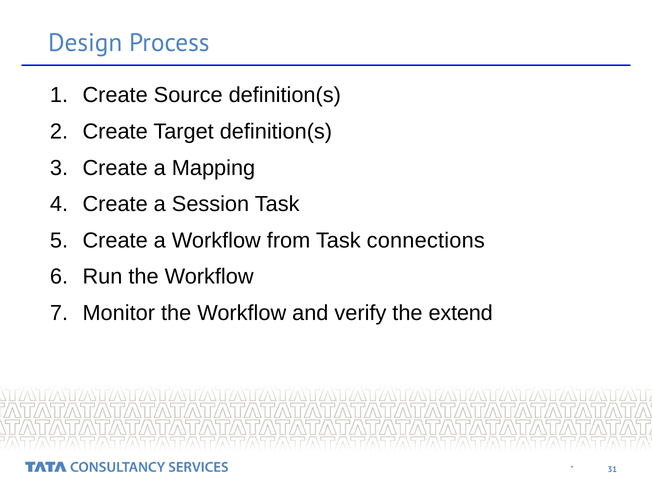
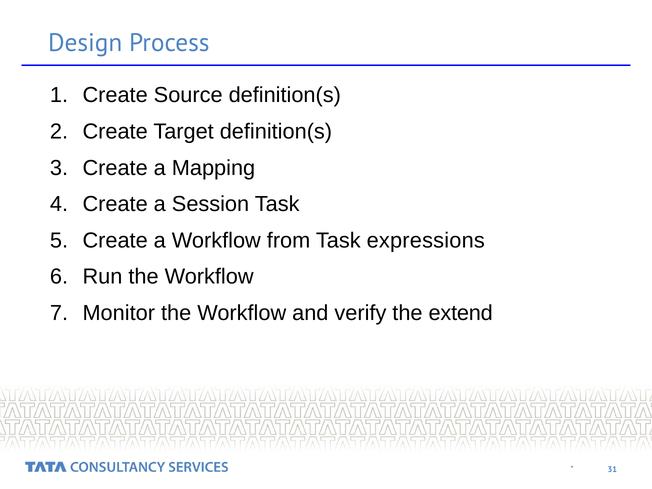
connections: connections -> expressions
